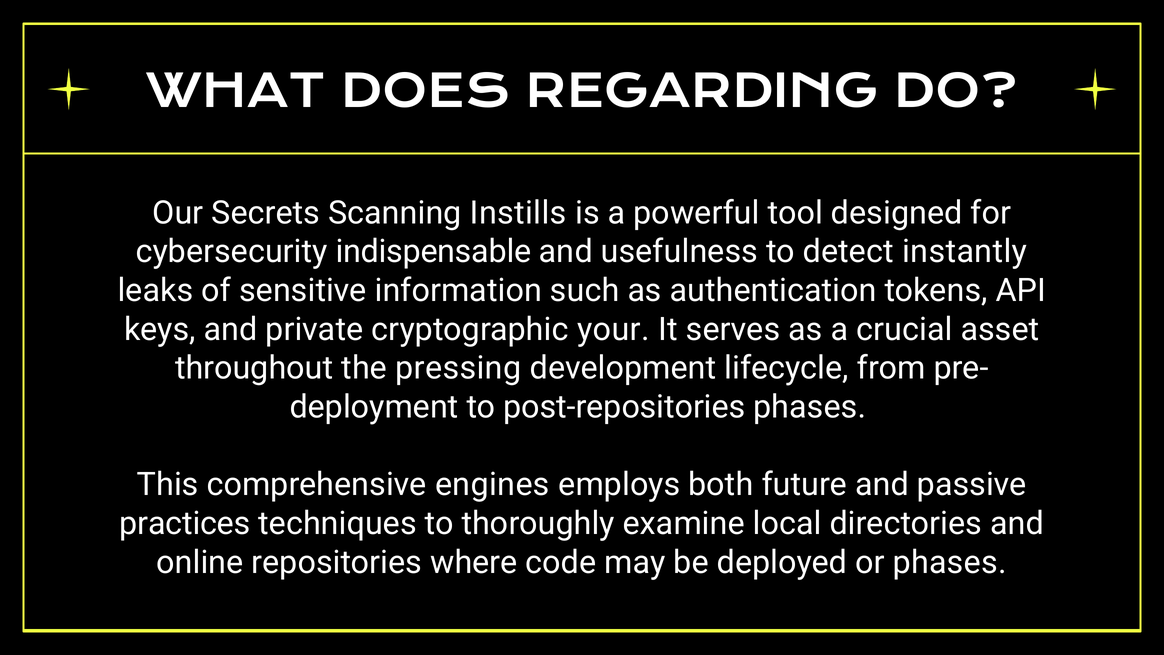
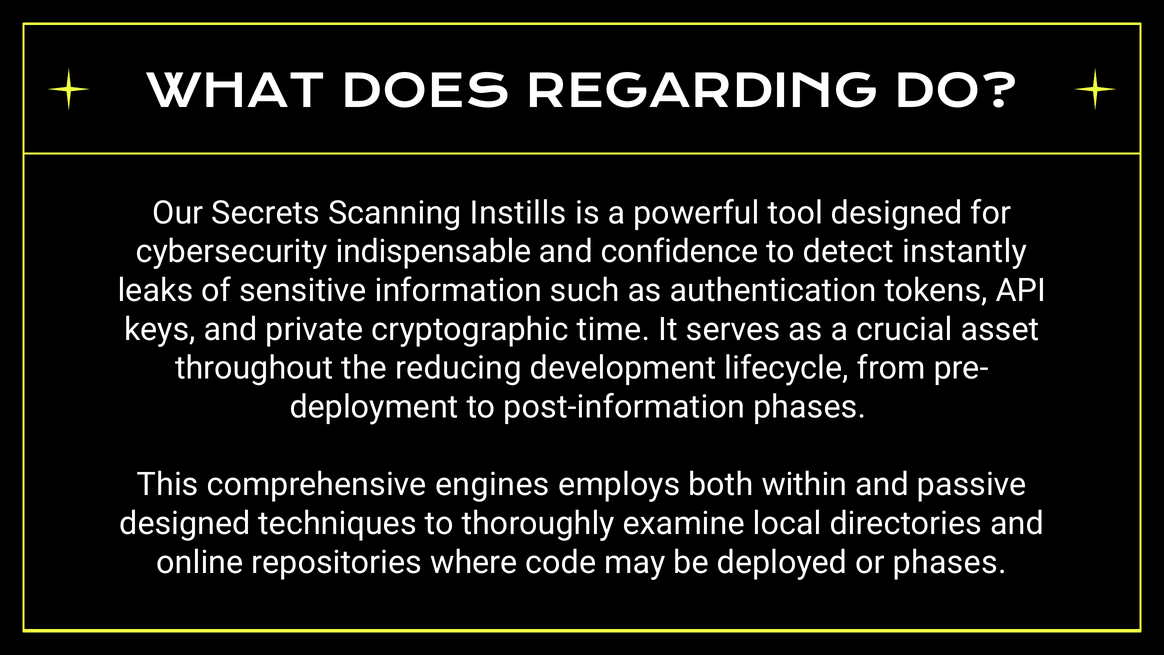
usefulness: usefulness -> confidence
your: your -> time
pressing: pressing -> reducing
post-repositories: post-repositories -> post-information
future: future -> within
practices at (185, 523): practices -> designed
